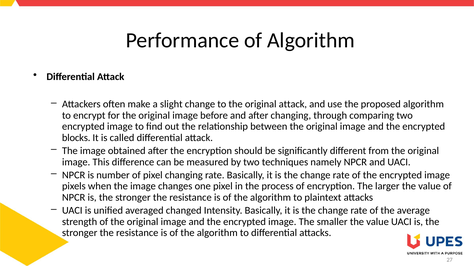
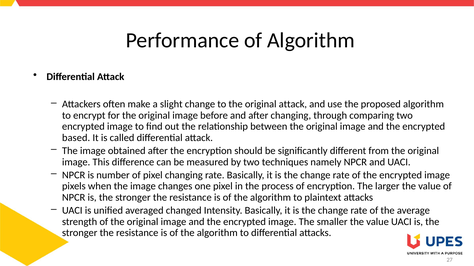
blocks: blocks -> based
